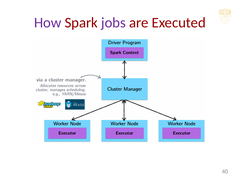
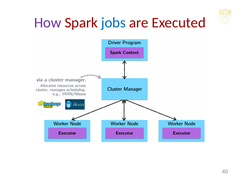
jobs colour: purple -> blue
